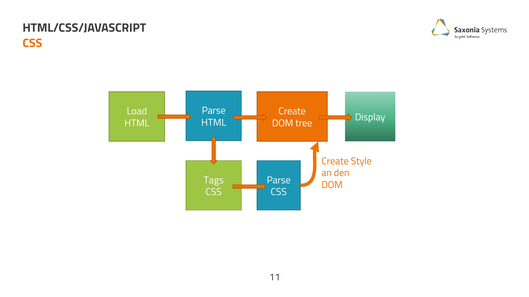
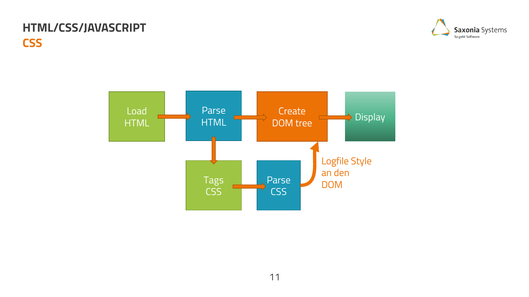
Create at (335, 161): Create -> Logfile
